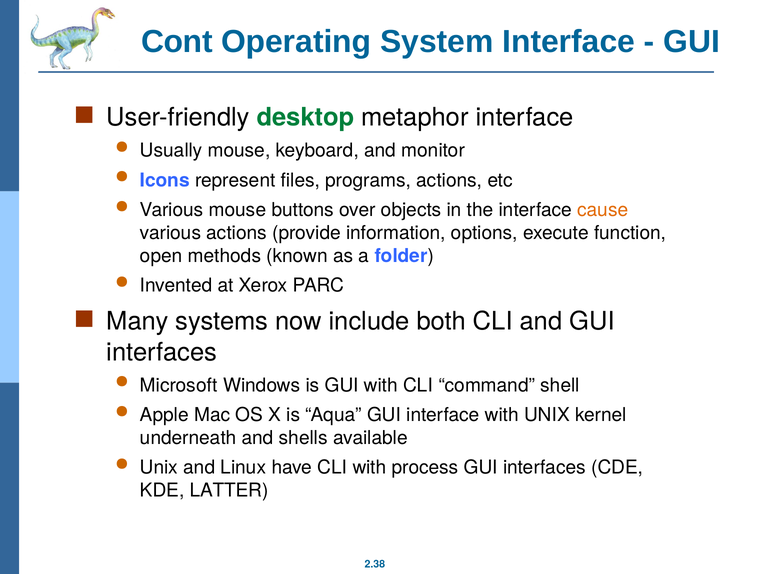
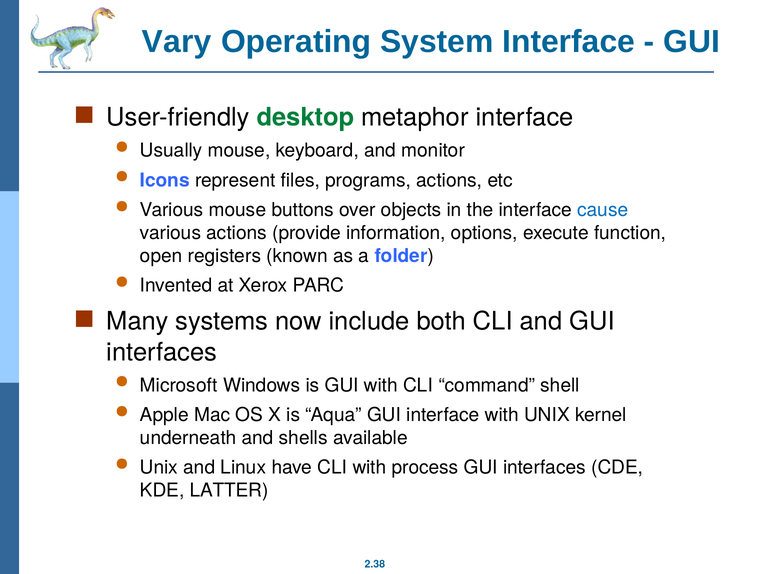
Cont: Cont -> Vary
cause colour: orange -> blue
methods: methods -> registers
